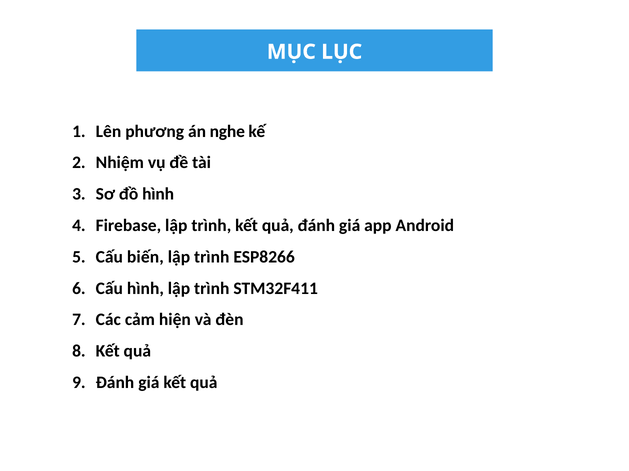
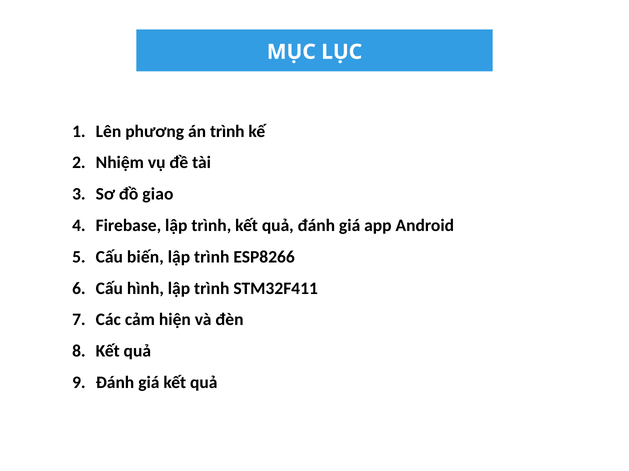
án nghe: nghe -> trình
đồ hình: hình -> giao
